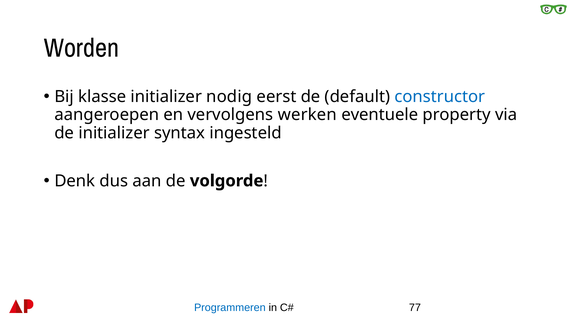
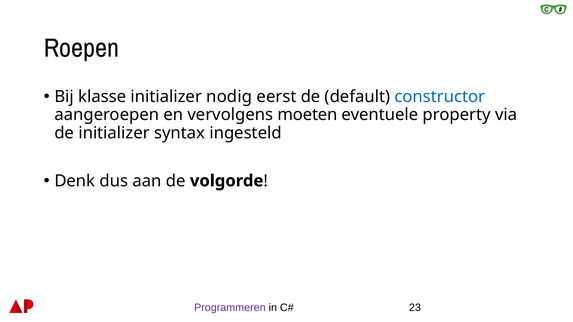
Worden: Worden -> Roepen
werken: werken -> moeten
Programmeren colour: blue -> purple
77: 77 -> 23
